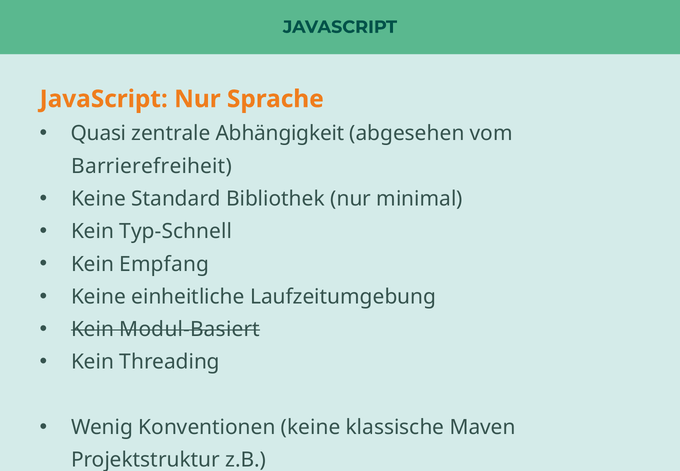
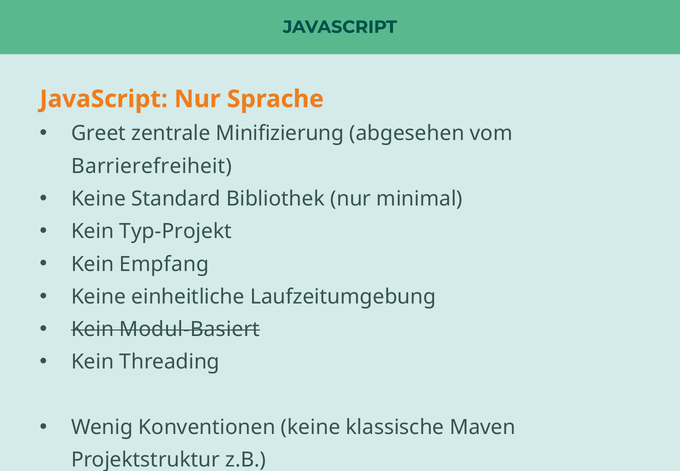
Quasi: Quasi -> Greet
Abhängigkeit: Abhängigkeit -> Minifizierung
Typ-Schnell: Typ-Schnell -> Typ-Projekt
